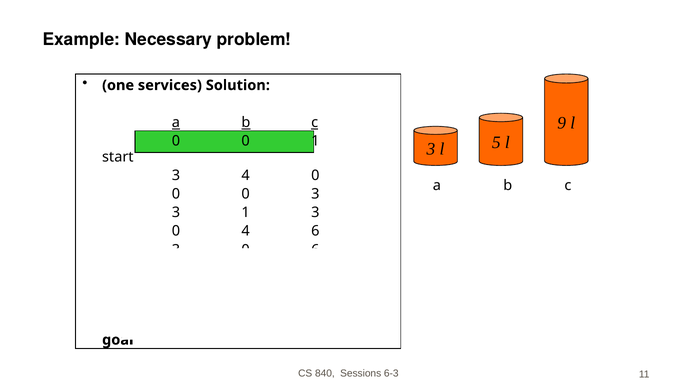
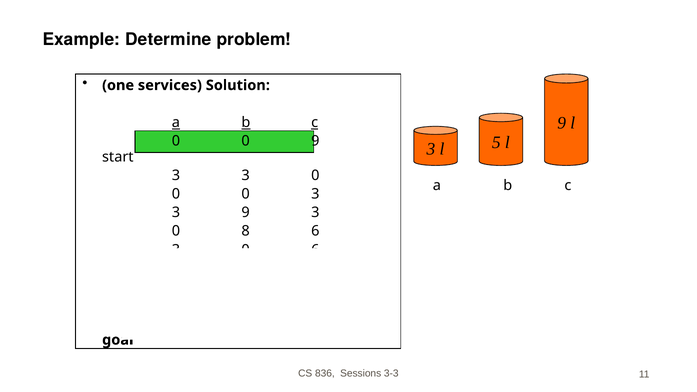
Necessary: Necessary -> Determine
0 1: 1 -> 9
4 at (246, 175): 4 -> 3
3 1: 1 -> 9
0 4: 4 -> 8
840: 840 -> 836
6-3: 6-3 -> 3-3
